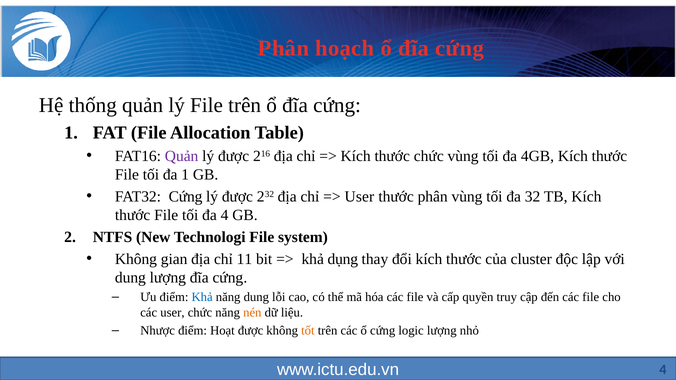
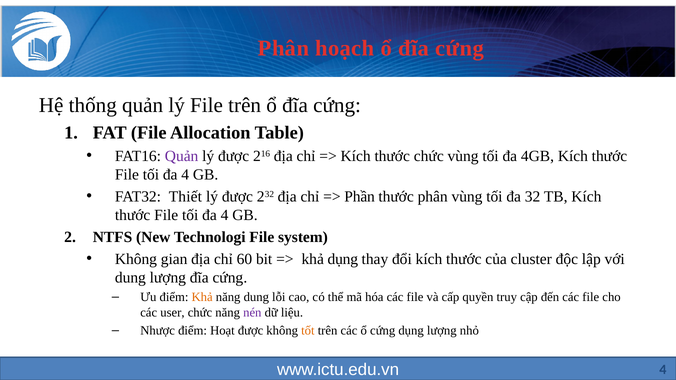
1 at (185, 175): 1 -> 4
FAT32 Cứng: Cứng -> Thiết
User at (359, 197): User -> Phần
11: 11 -> 60
Khả at (202, 297) colour: blue -> orange
nén colour: orange -> purple
cứng logic: logic -> dụng
